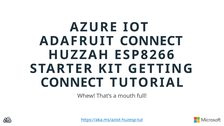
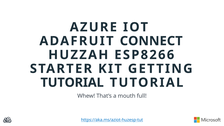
CONNECT at (72, 83): CONNECT -> TUTORIAL
